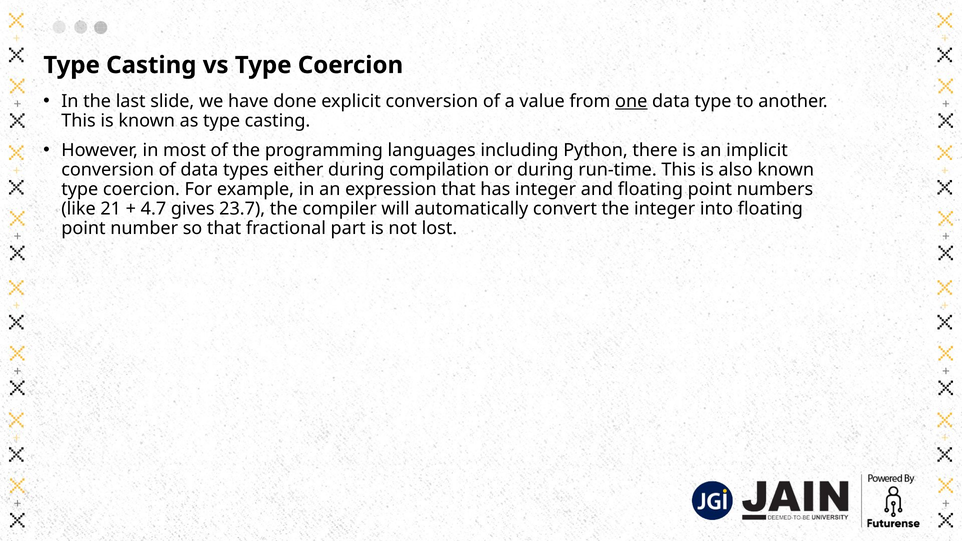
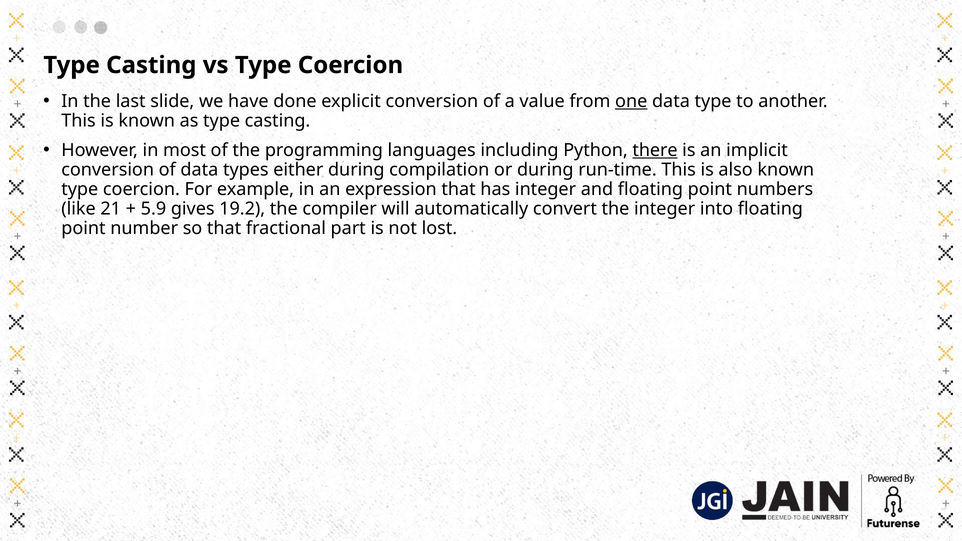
there underline: none -> present
4.7: 4.7 -> 5.9
23.7: 23.7 -> 19.2
